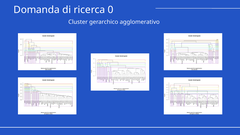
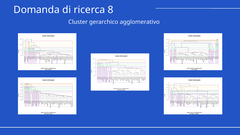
0: 0 -> 8
